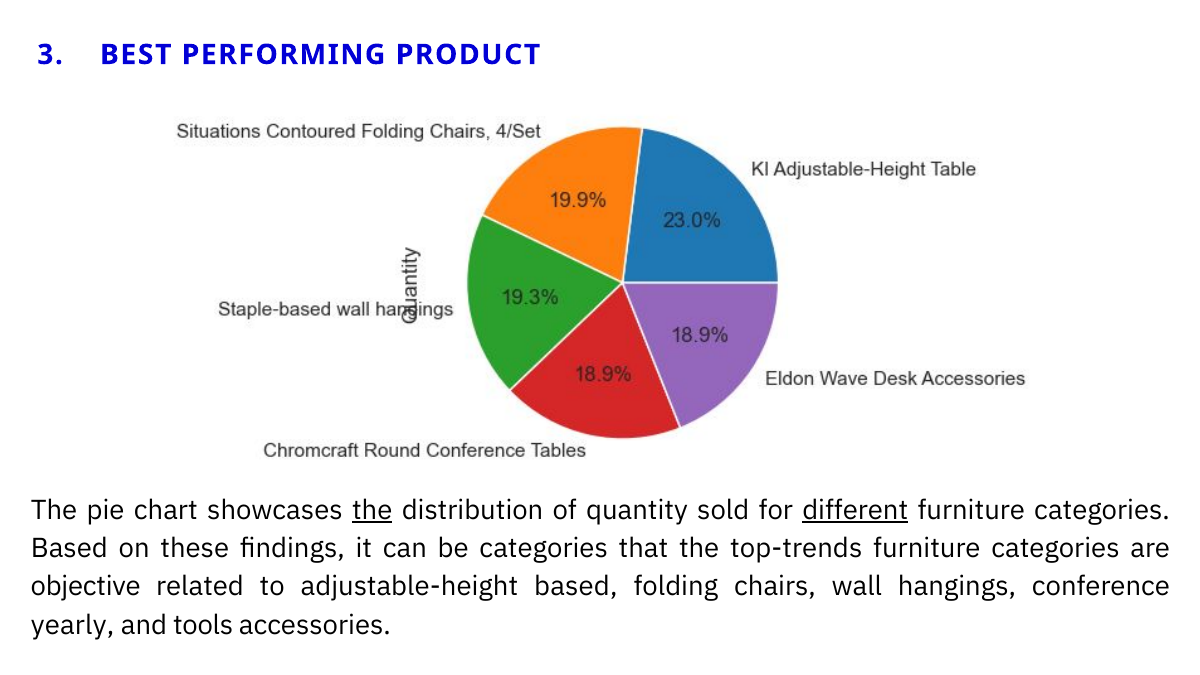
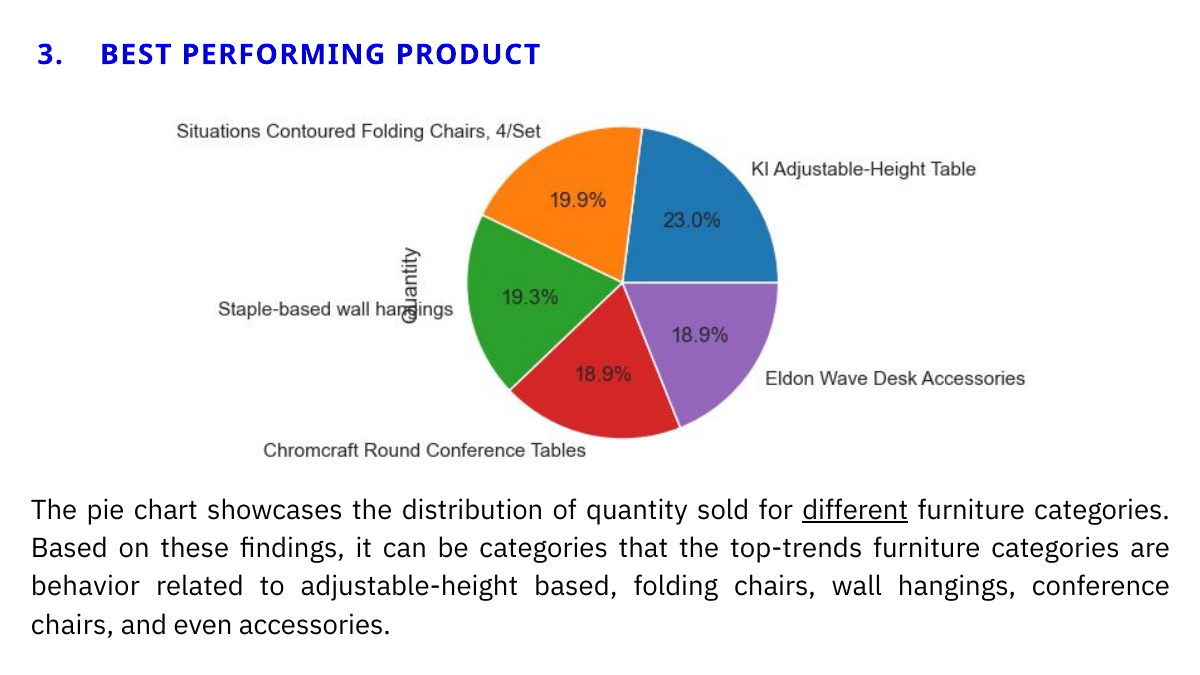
the at (372, 510) underline: present -> none
objective: objective -> behavior
yearly at (73, 625): yearly -> chairs
tools: tools -> even
